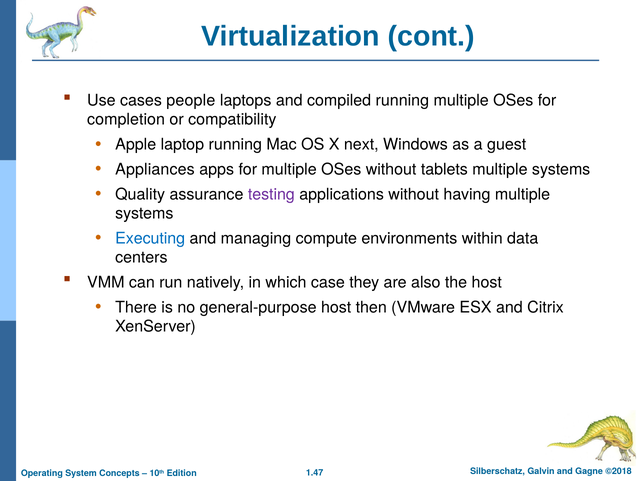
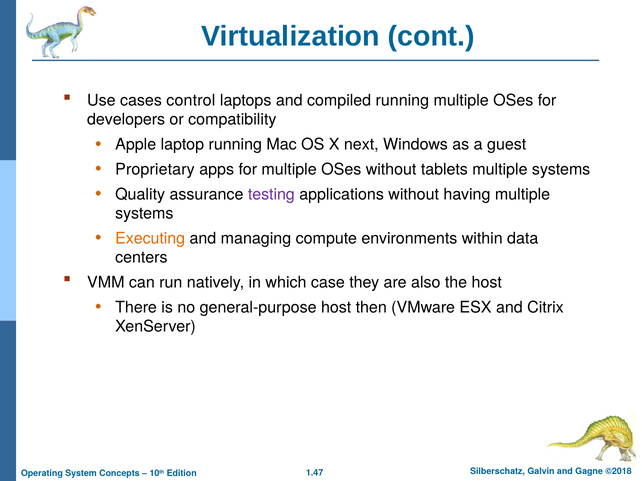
people: people -> control
completion: completion -> developers
Appliances: Appliances -> Proprietary
Executing colour: blue -> orange
